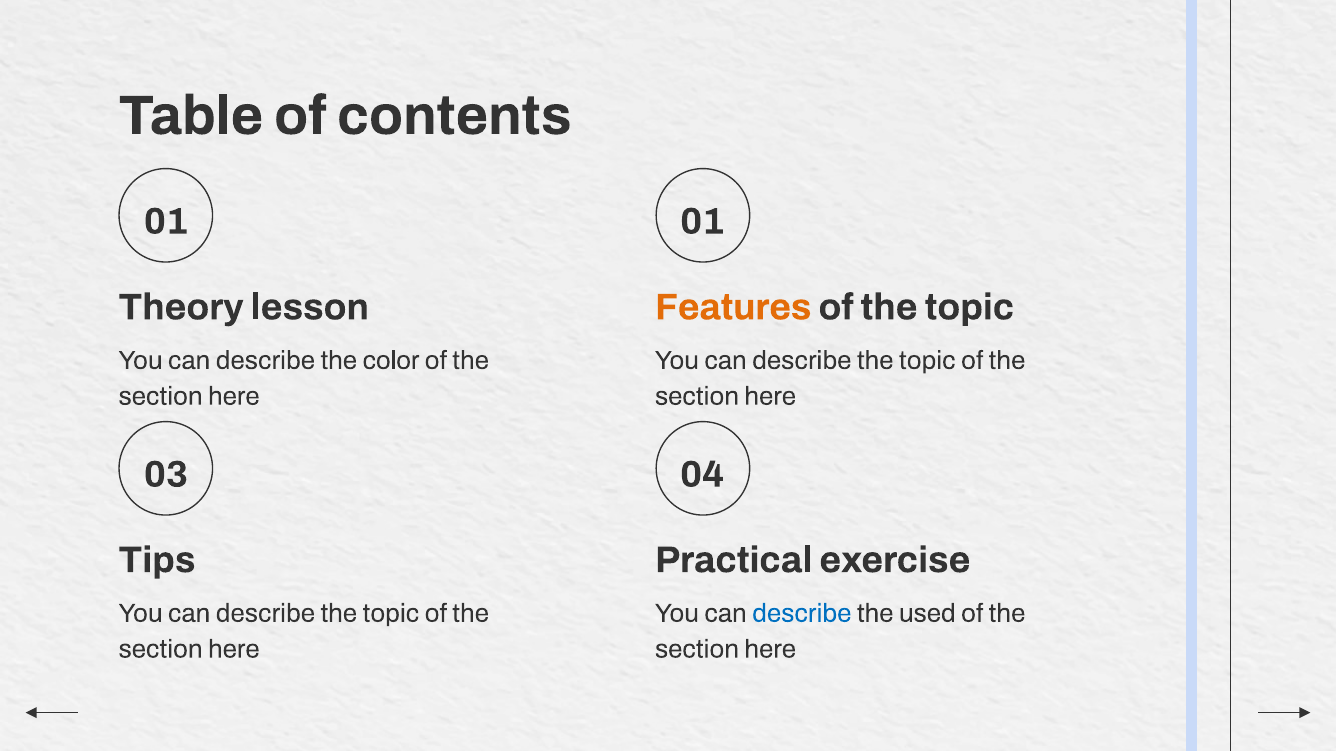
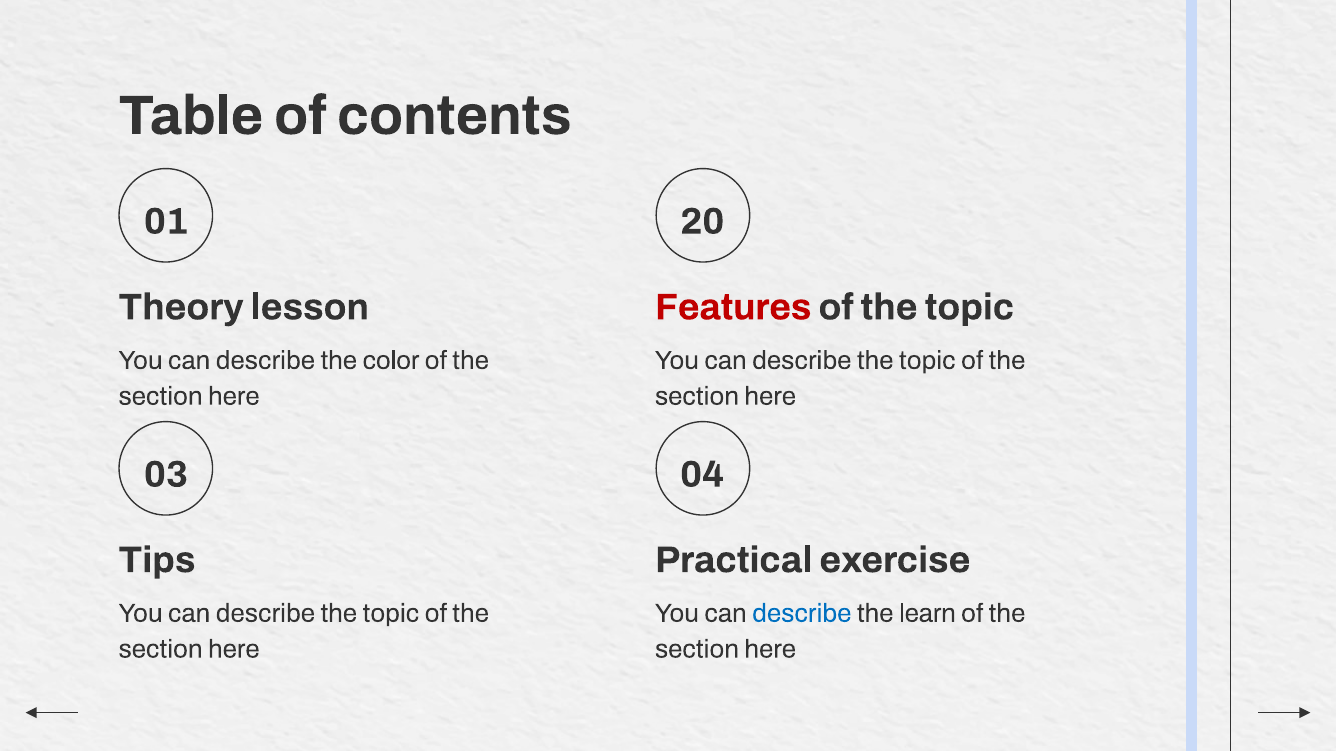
01 01: 01 -> 20
Features colour: orange -> red
used: used -> learn
